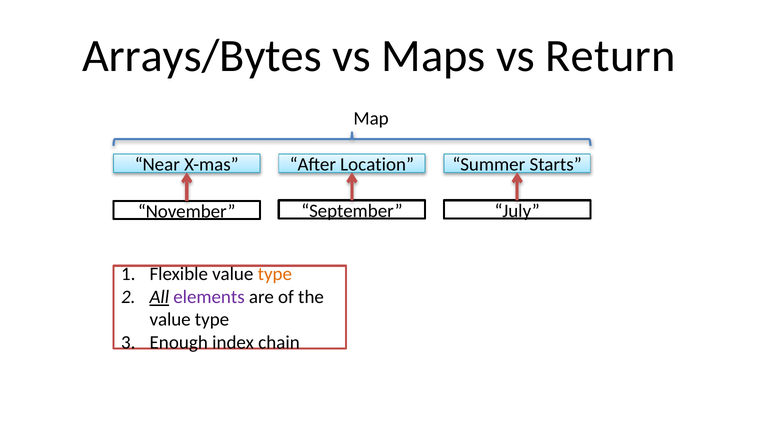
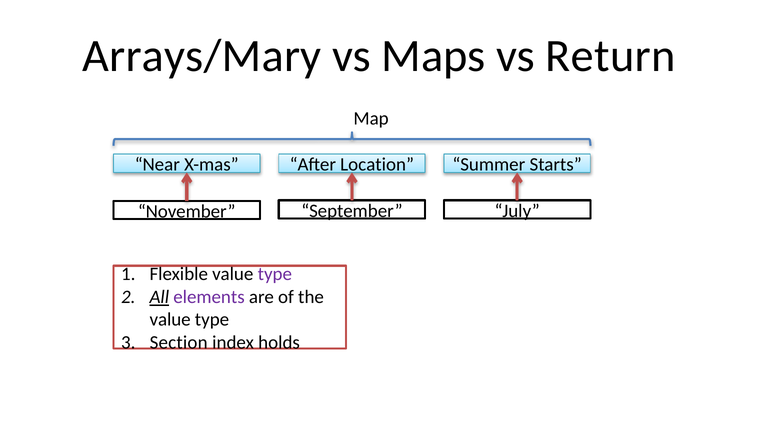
Arrays/Bytes: Arrays/Bytes -> Arrays/Mary
type at (275, 274) colour: orange -> purple
Enough: Enough -> Section
chain: chain -> holds
